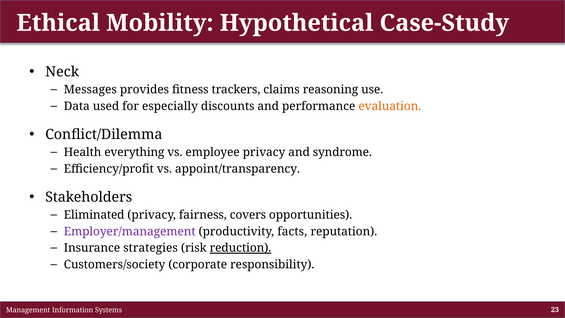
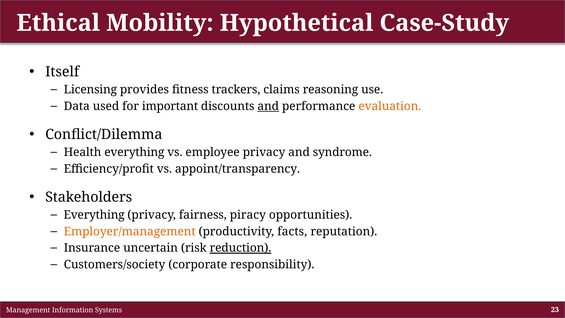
Neck: Neck -> Itself
Messages: Messages -> Licensing
especially: especially -> important
and at (268, 106) underline: none -> present
Eliminated at (94, 215): Eliminated -> Everything
covers: covers -> piracy
Employer/management colour: purple -> orange
strategies: strategies -> uncertain
